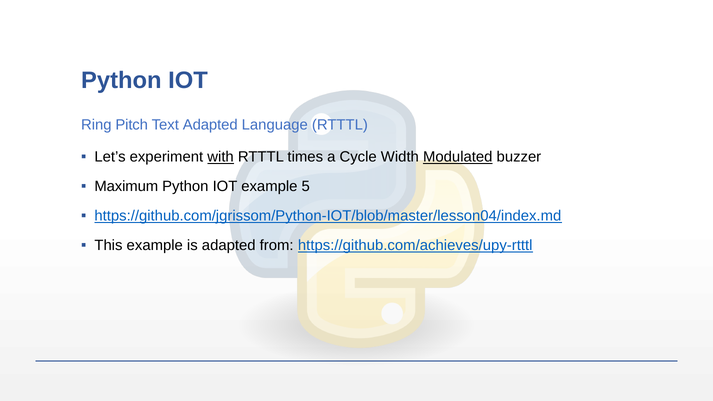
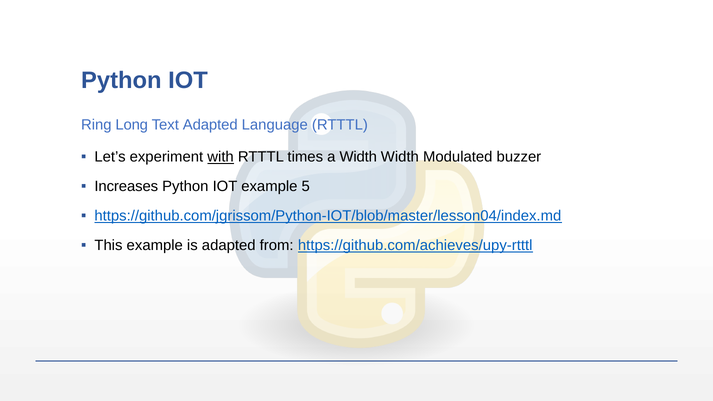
Pitch: Pitch -> Long
a Cycle: Cycle -> Width
Modulated underline: present -> none
Maximum: Maximum -> Increases
